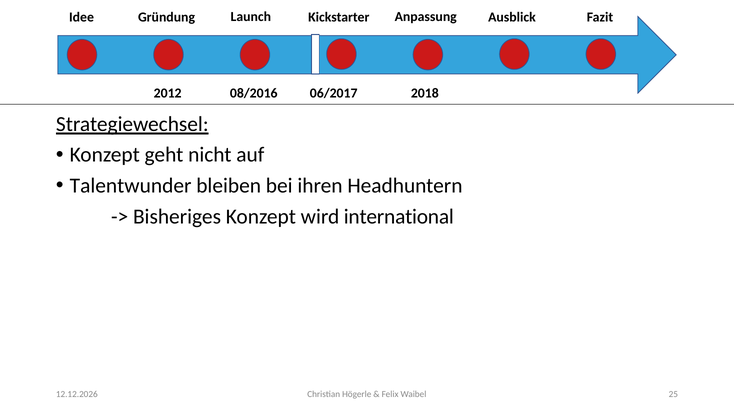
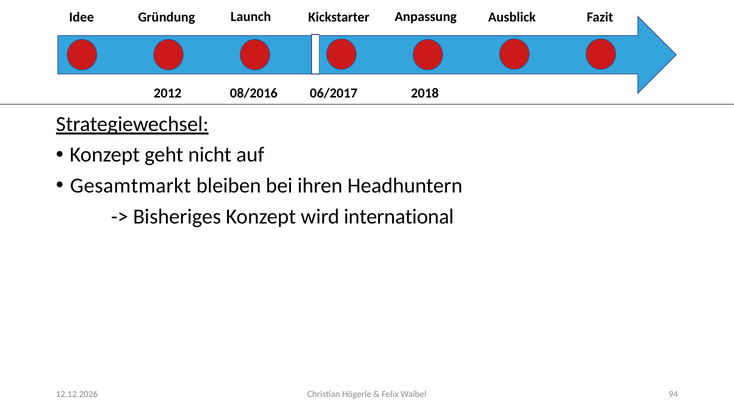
Talentwunder: Talentwunder -> Gesamtmarkt
25: 25 -> 94
